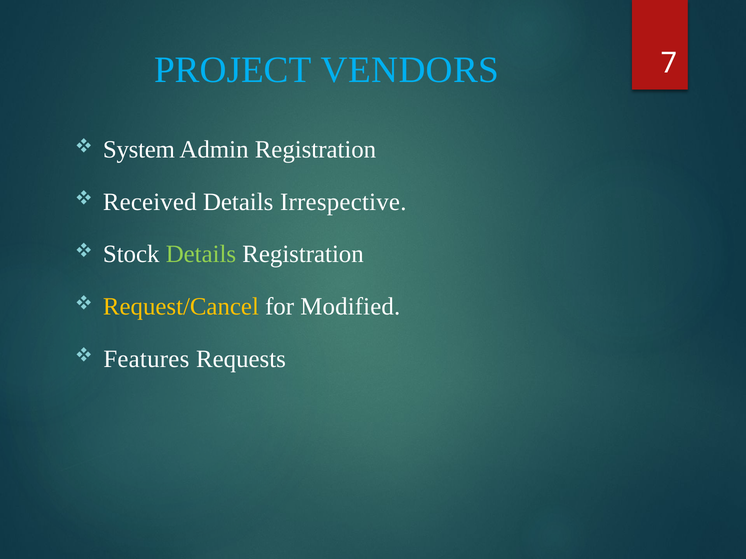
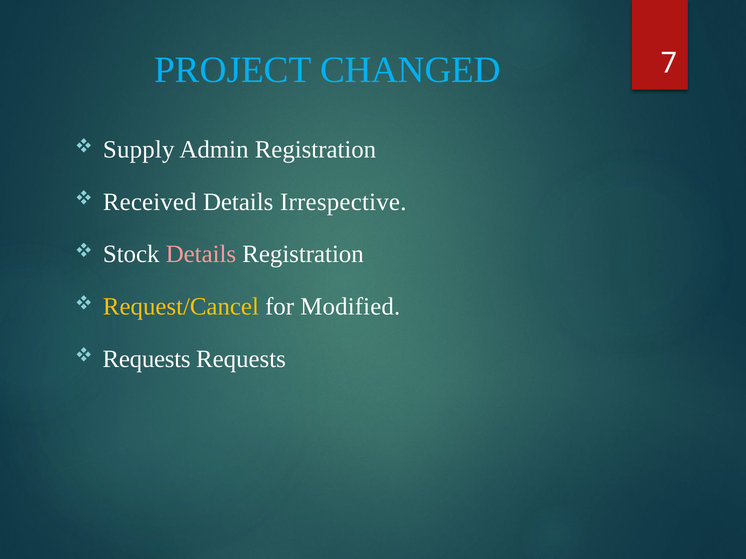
VENDORS: VENDORS -> CHANGED
System: System -> Supply
Details at (201, 255) colour: light green -> pink
Features at (146, 359): Features -> Requests
